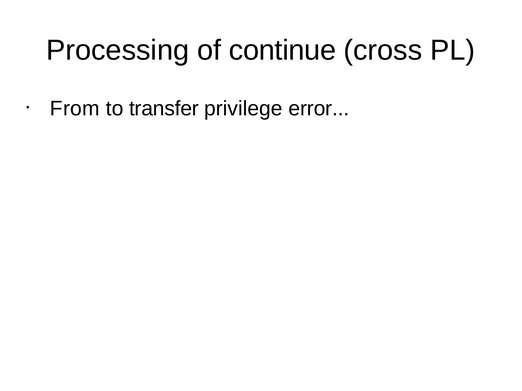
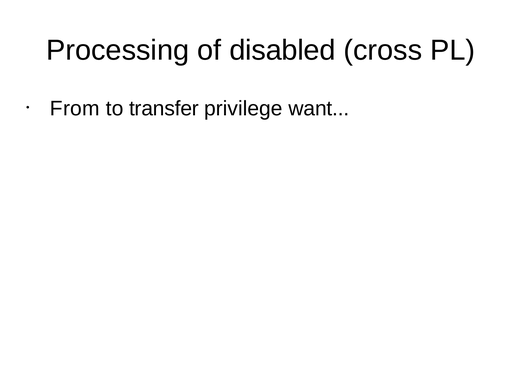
continue: continue -> disabled
error: error -> want
